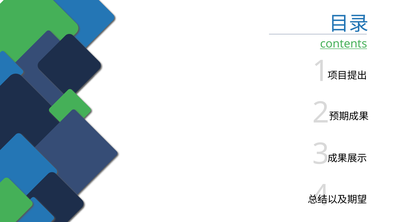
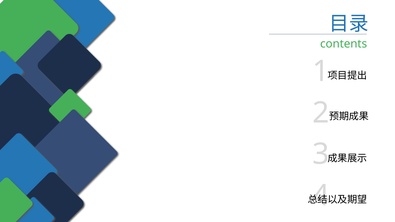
contents underline: present -> none
